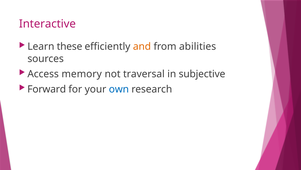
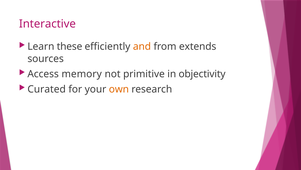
abilities: abilities -> extends
traversal: traversal -> primitive
subjective: subjective -> objectivity
Forward: Forward -> Curated
own colour: blue -> orange
